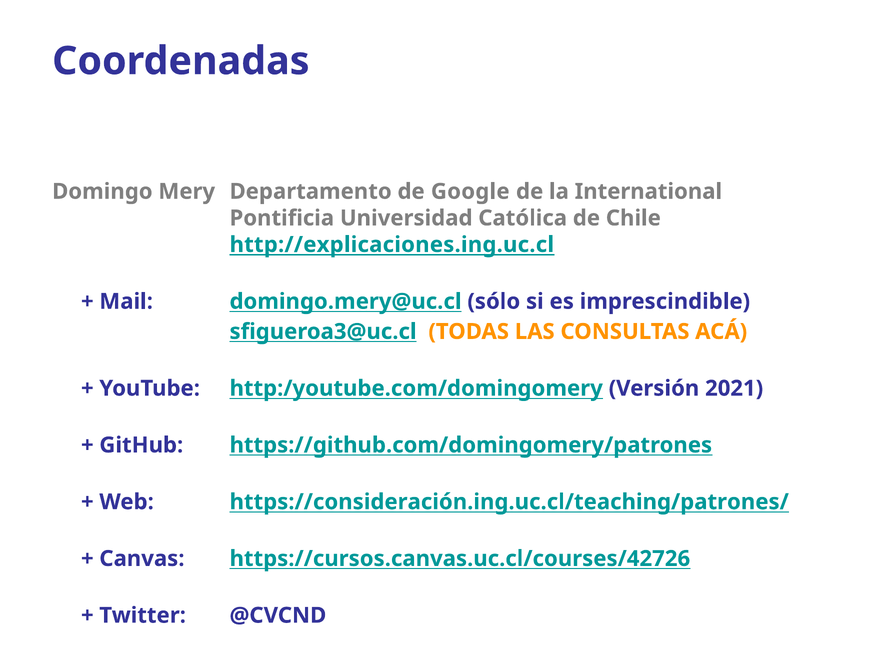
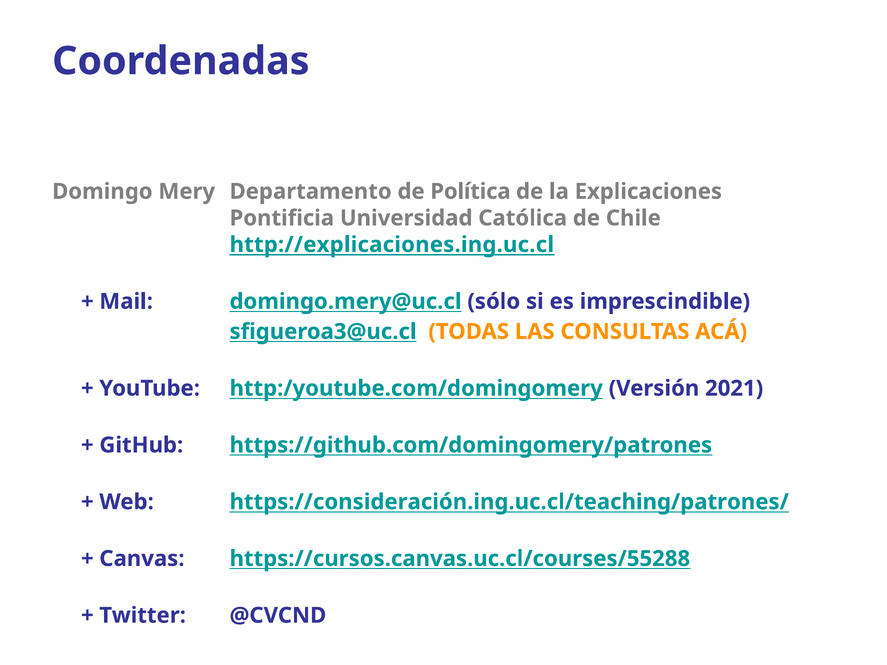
Google: Google -> Política
International: International -> Explicaciones
https://cursos.canvas.uc.cl/courses/42726: https://cursos.canvas.uc.cl/courses/42726 -> https://cursos.canvas.uc.cl/courses/55288
